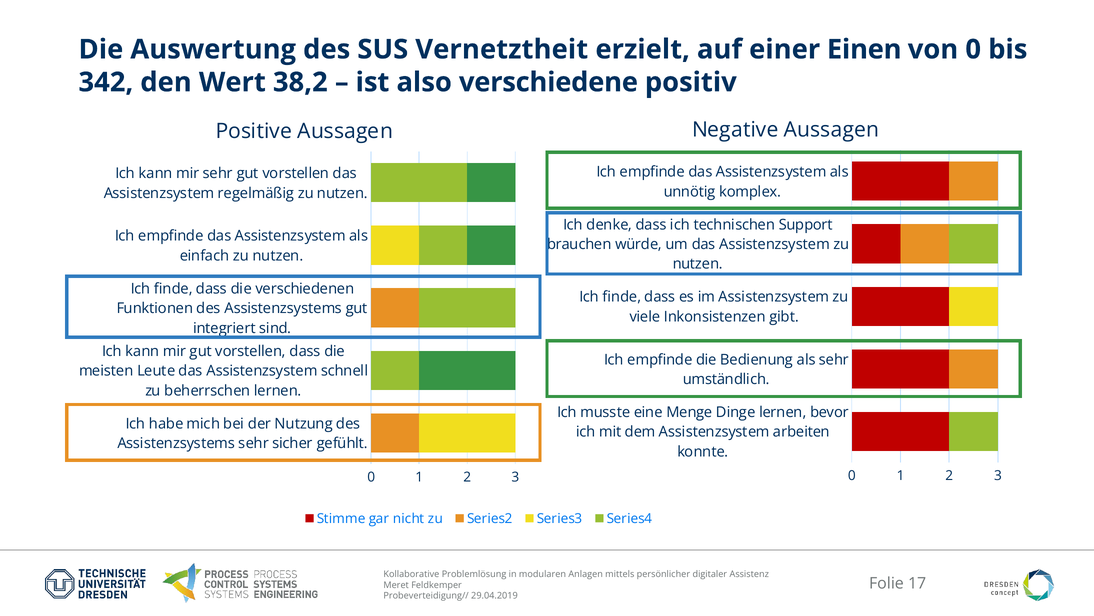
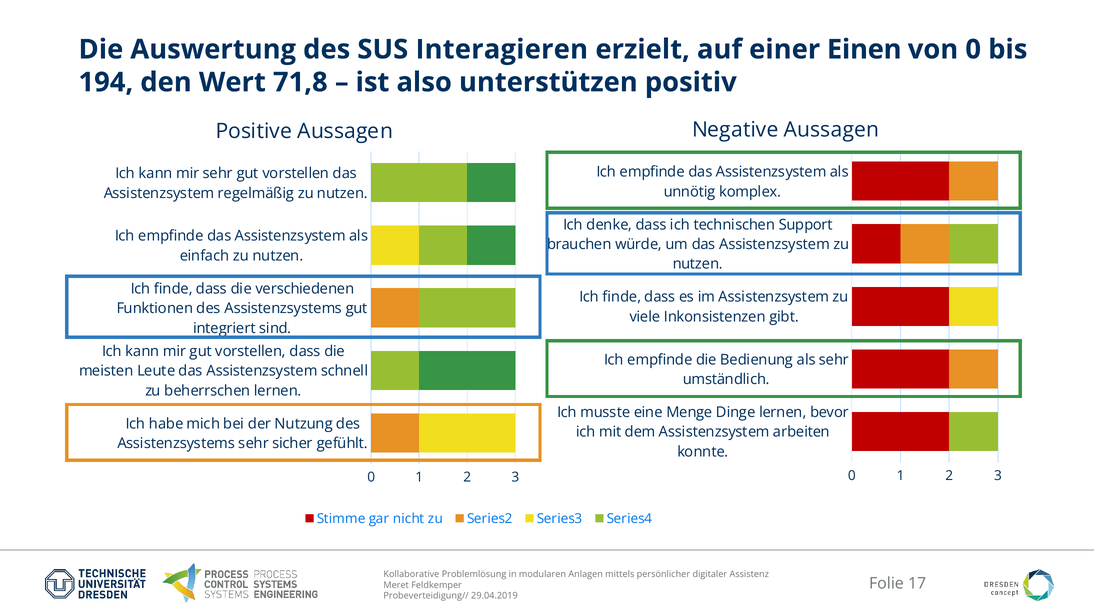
Vernetztheit: Vernetztheit -> Interagieren
342: 342 -> 194
38,2: 38,2 -> 71,8
verschiedene: verschiedene -> unterstützen
